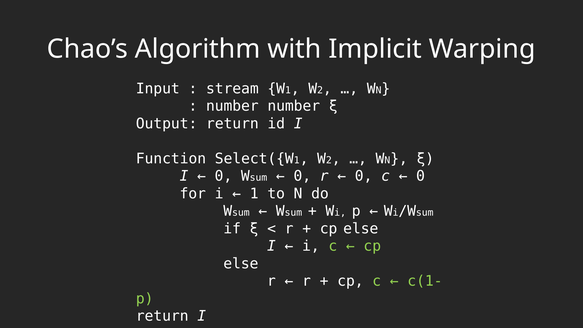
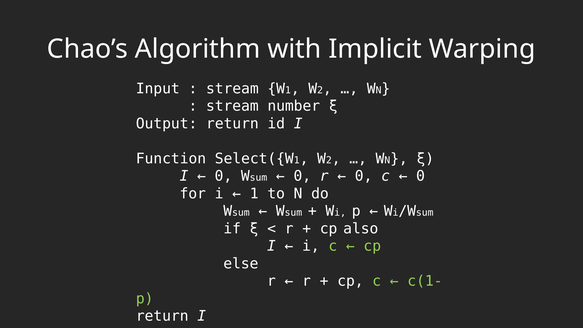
number at (232, 106): number -> stream
else at (361, 229): else -> also
